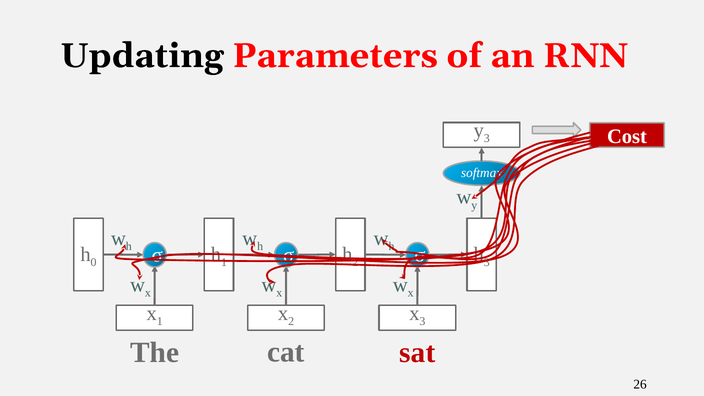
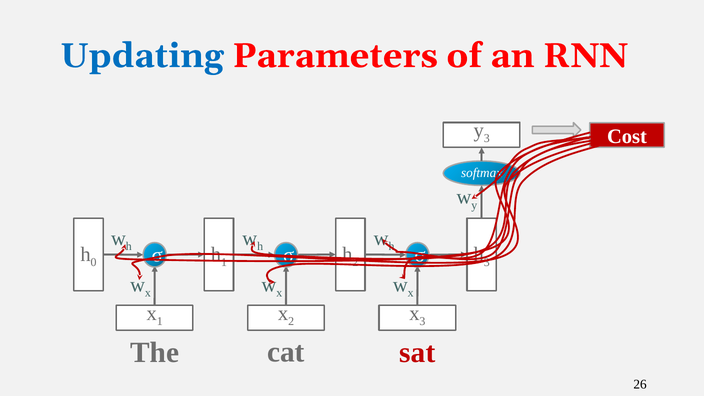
Updating colour: black -> blue
